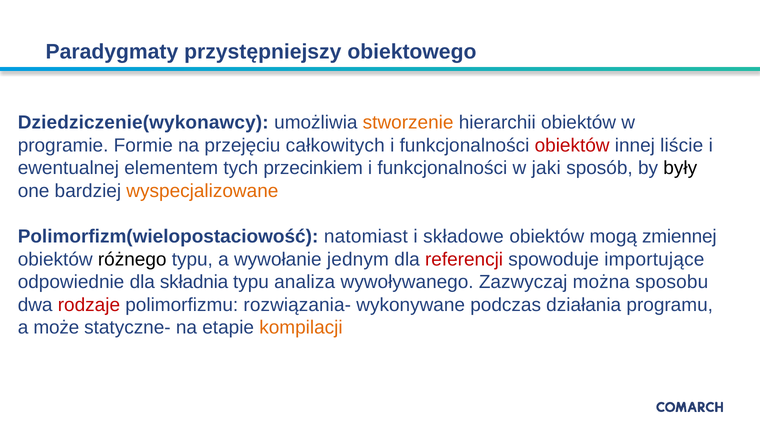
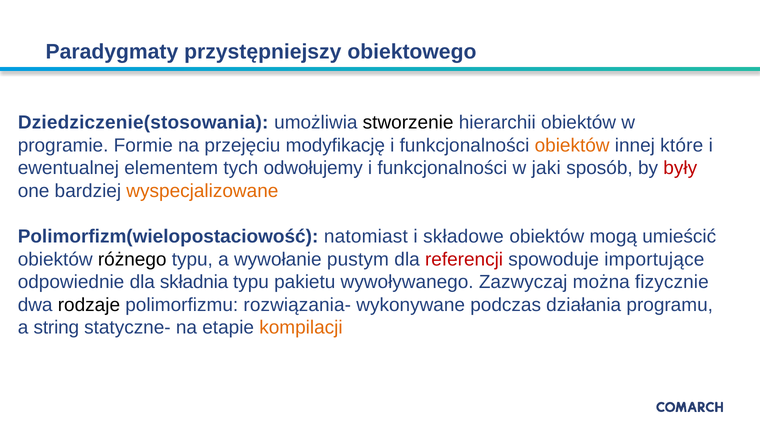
Dziedziczenie(wykonawcy: Dziedziczenie(wykonawcy -> Dziedziczenie(stosowania
stworzenie colour: orange -> black
całkowitych: całkowitych -> modyfikację
obiektów at (572, 146) colour: red -> orange
liście: liście -> które
przecinkiem: przecinkiem -> odwołujemy
były colour: black -> red
zmiennej: zmiennej -> umieścić
jednym: jednym -> pustym
analiza: analiza -> pakietu
sposobu: sposobu -> fizycznie
rodzaje colour: red -> black
może: może -> string
